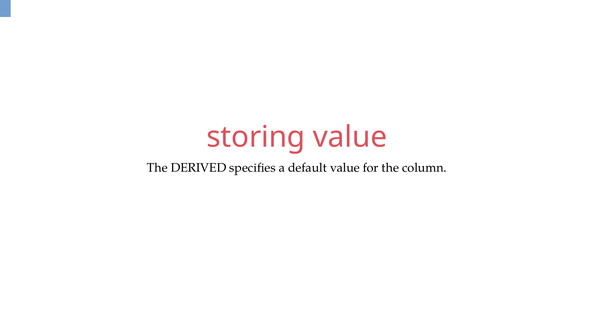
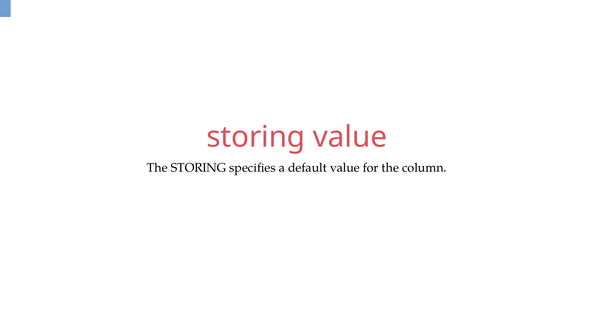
The DERIVED: DERIVED -> STORING
